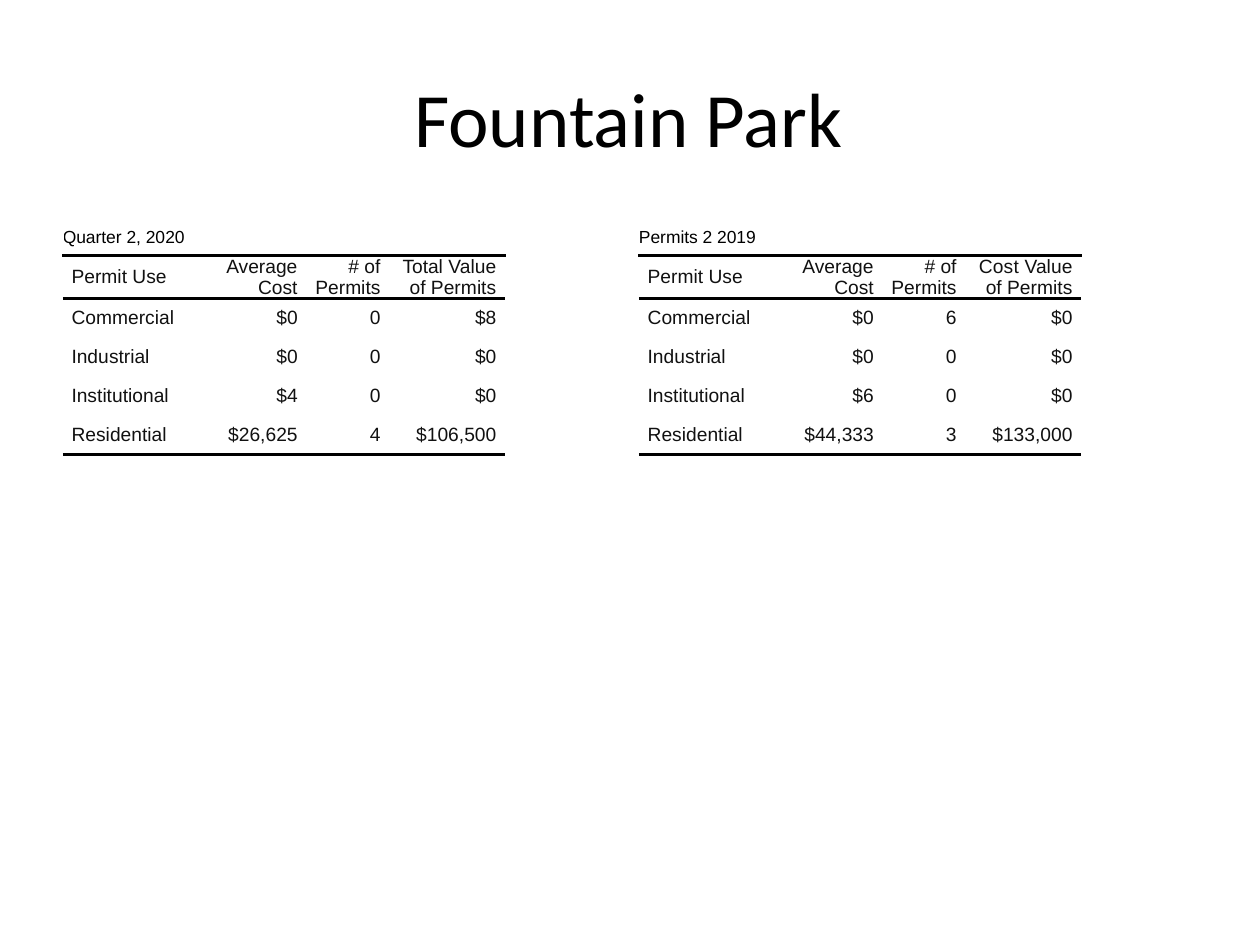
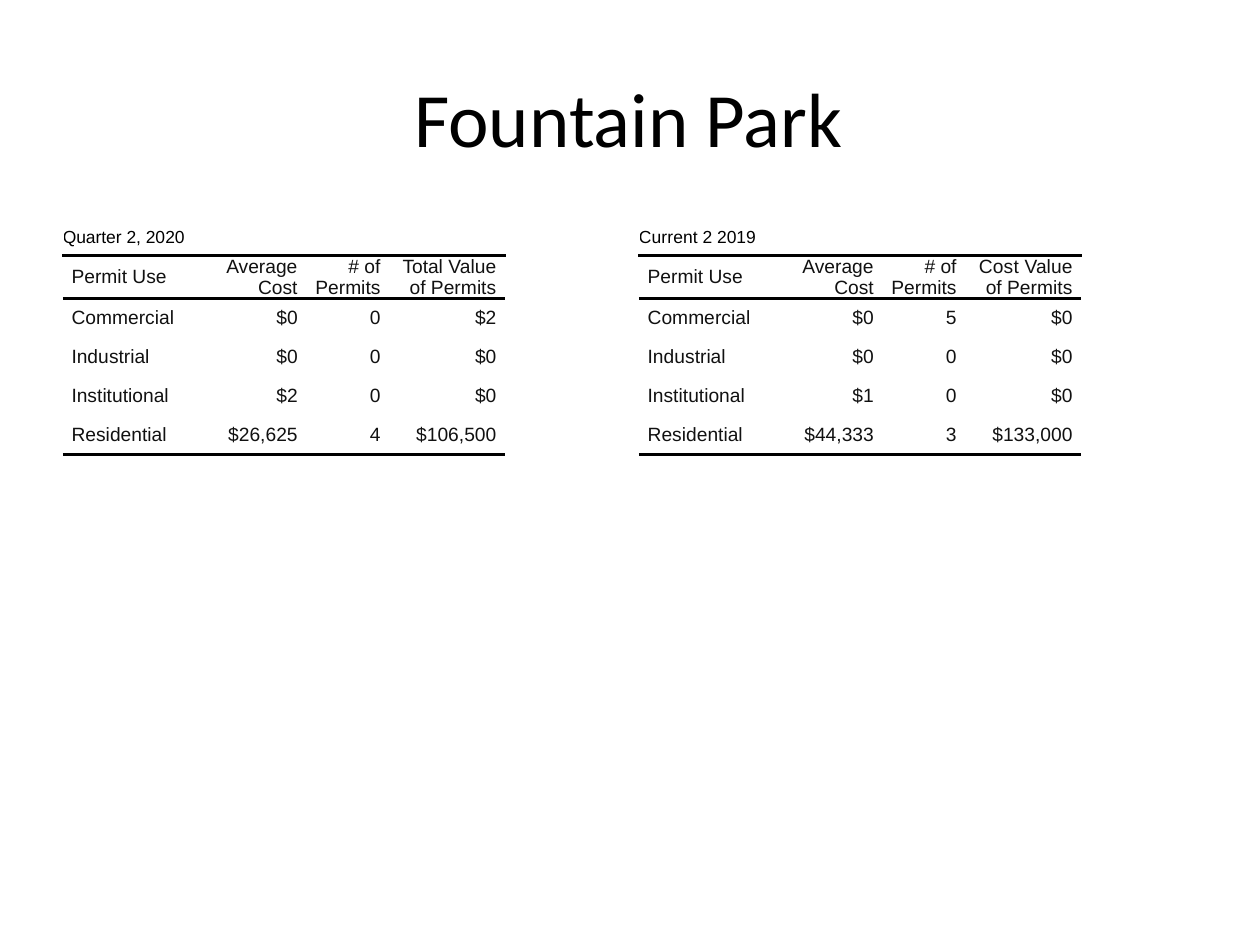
Permits at (668, 238): Permits -> Current
0 $8: $8 -> $2
6: 6 -> 5
Institutional $4: $4 -> $2
$6: $6 -> $1
